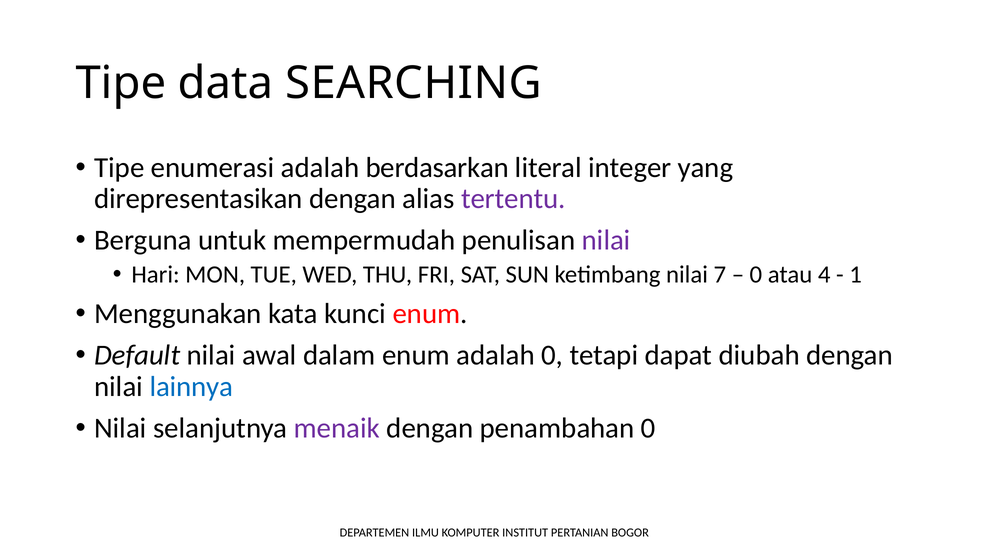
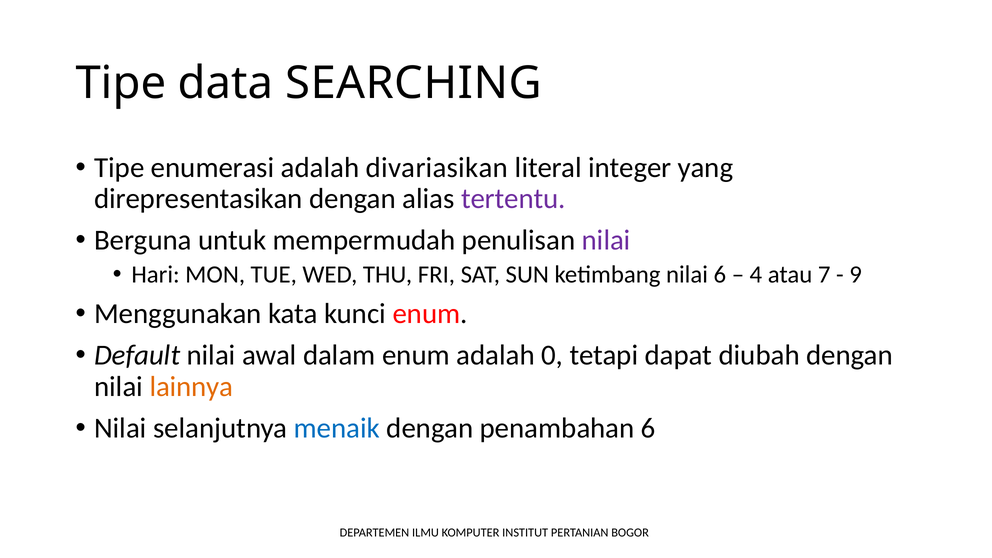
berdasarkan: berdasarkan -> divariasikan
nilai 7: 7 -> 6
0 at (756, 275): 0 -> 4
4: 4 -> 7
1: 1 -> 9
lainnya colour: blue -> orange
menaik colour: purple -> blue
penambahan 0: 0 -> 6
